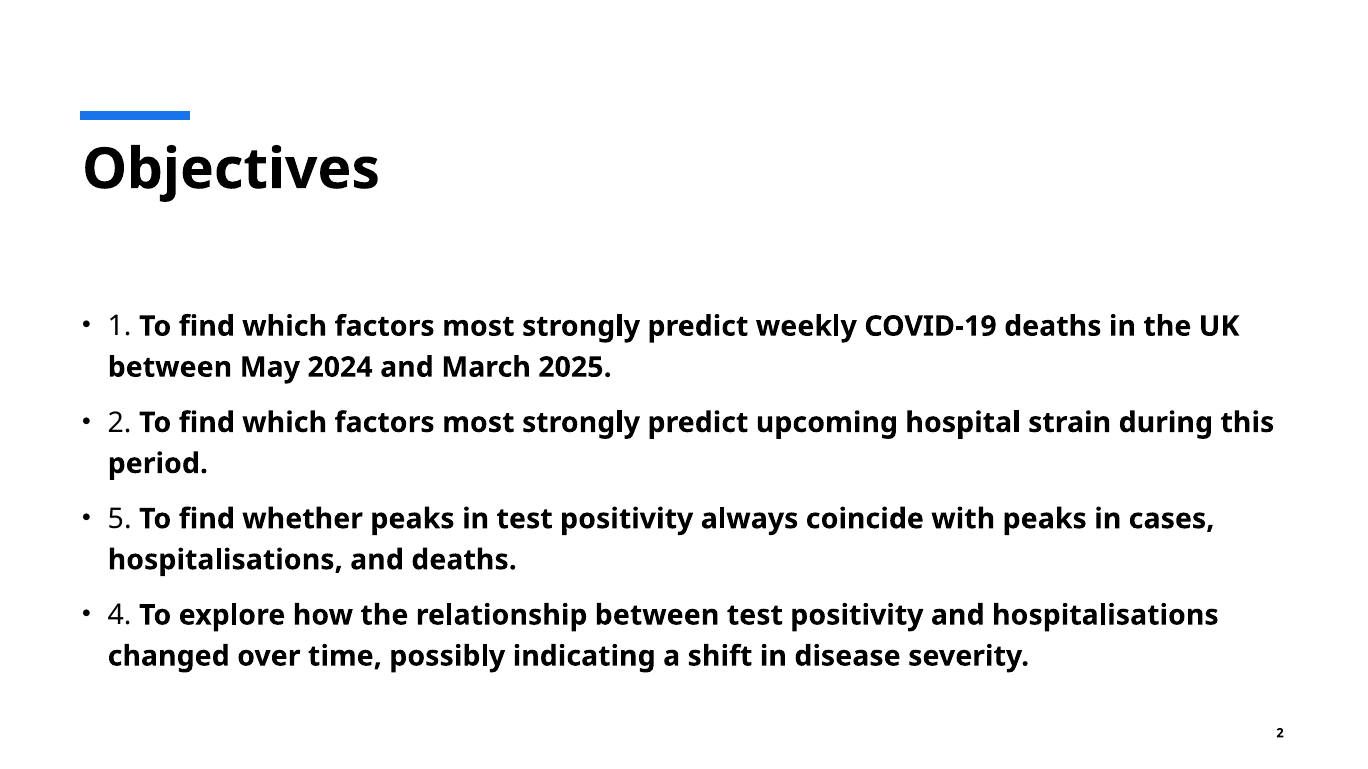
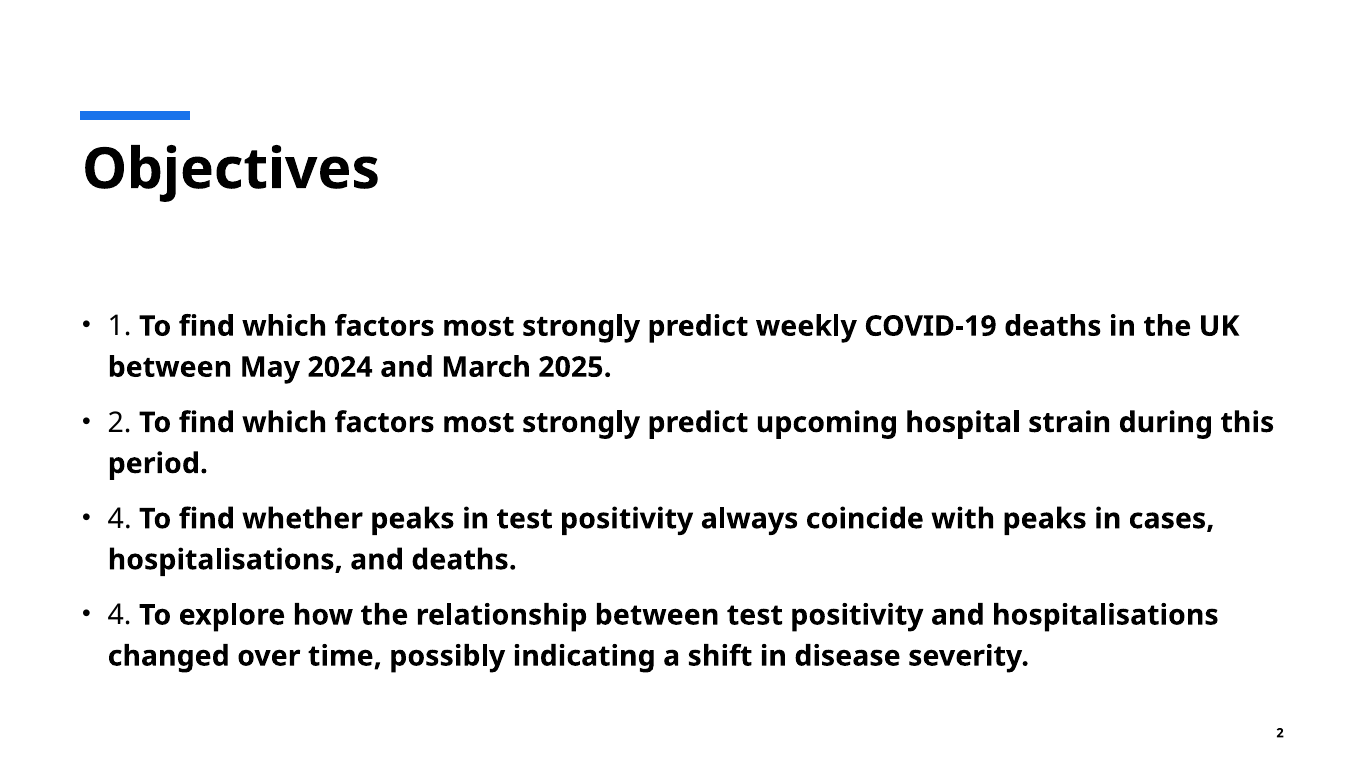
5 at (120, 519): 5 -> 4
